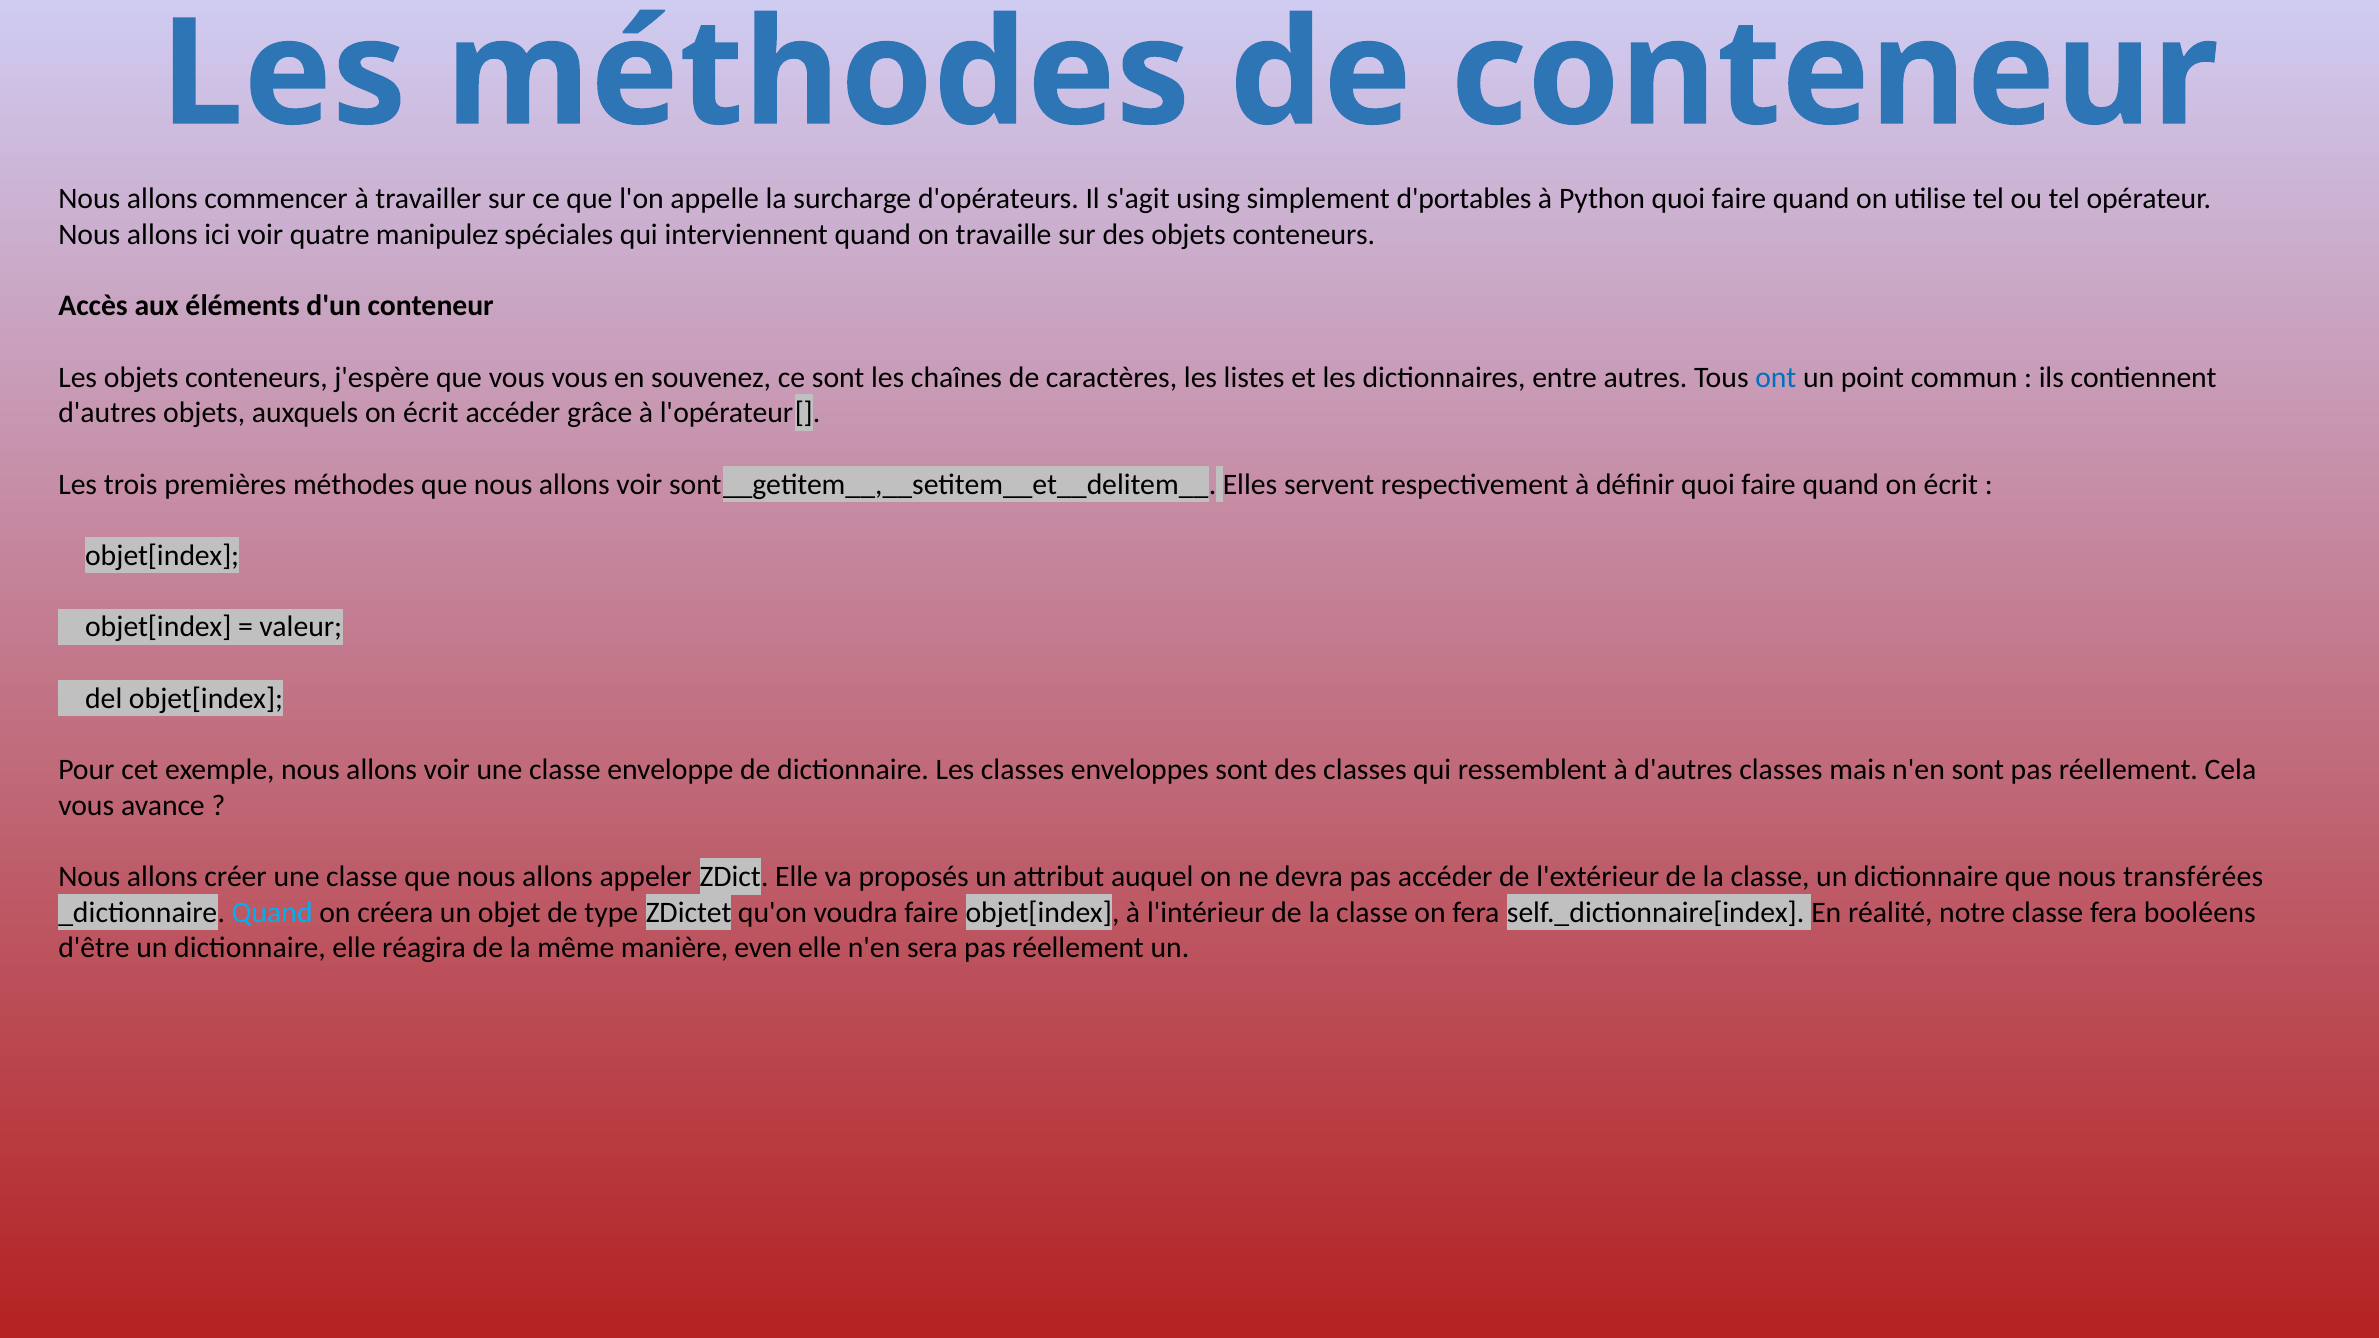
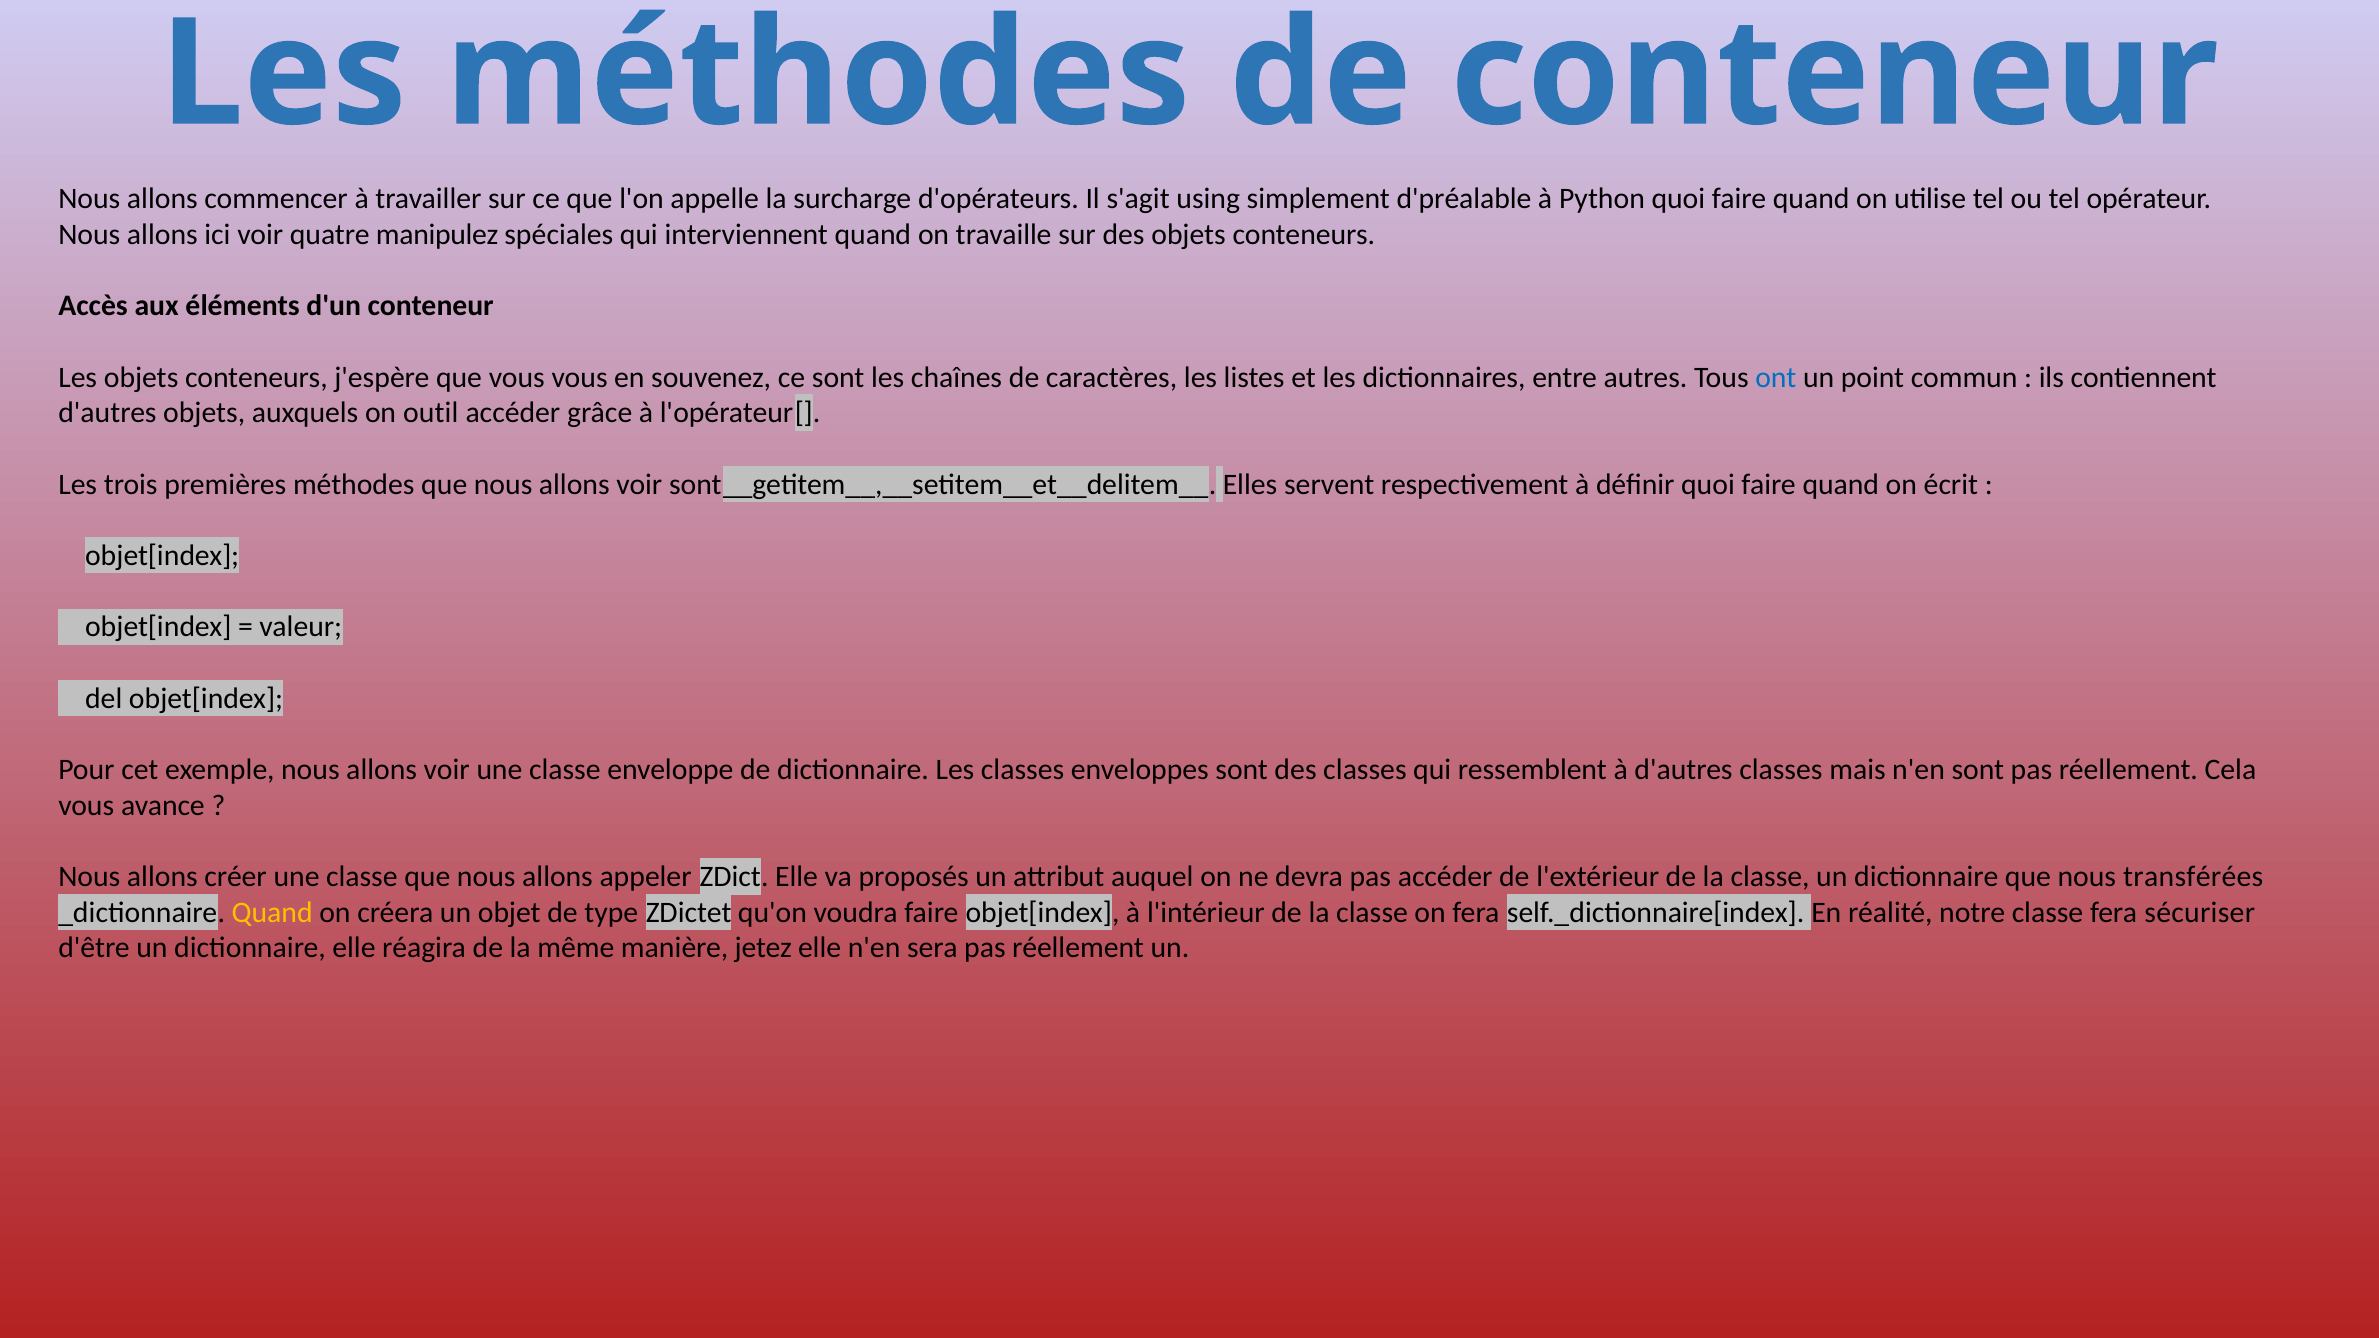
d'portables: d'portables -> d'préalable
auxquels on écrit: écrit -> outil
Quand at (272, 913) colour: light blue -> yellow
booléens: booléens -> sécuriser
even: even -> jetez
